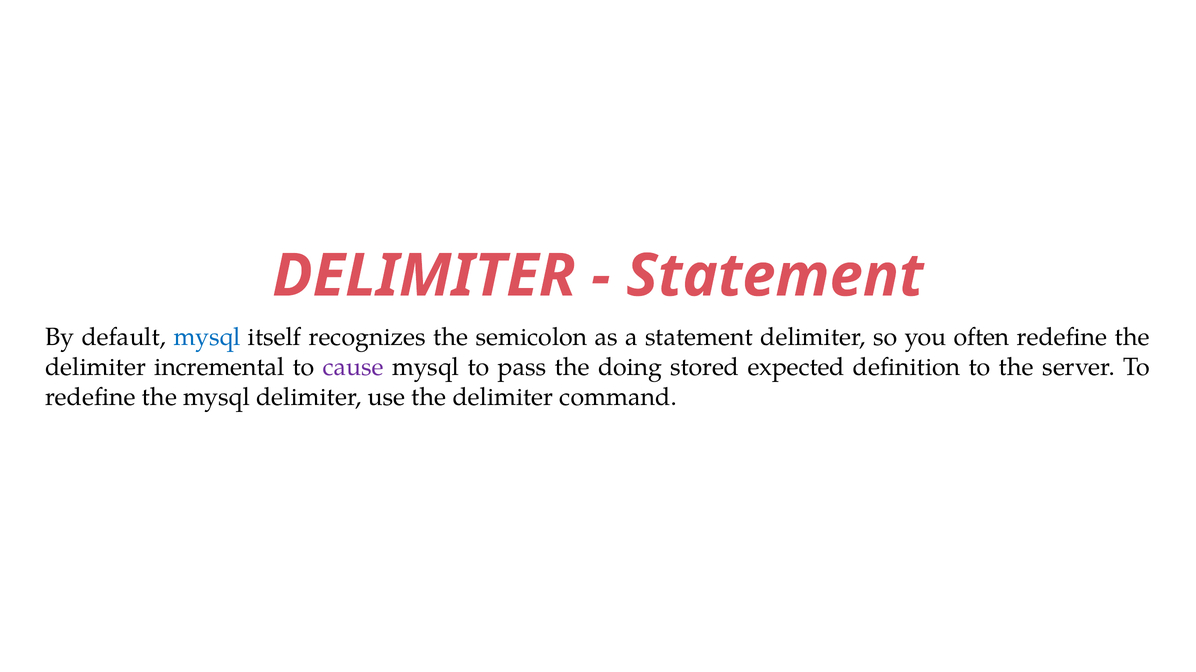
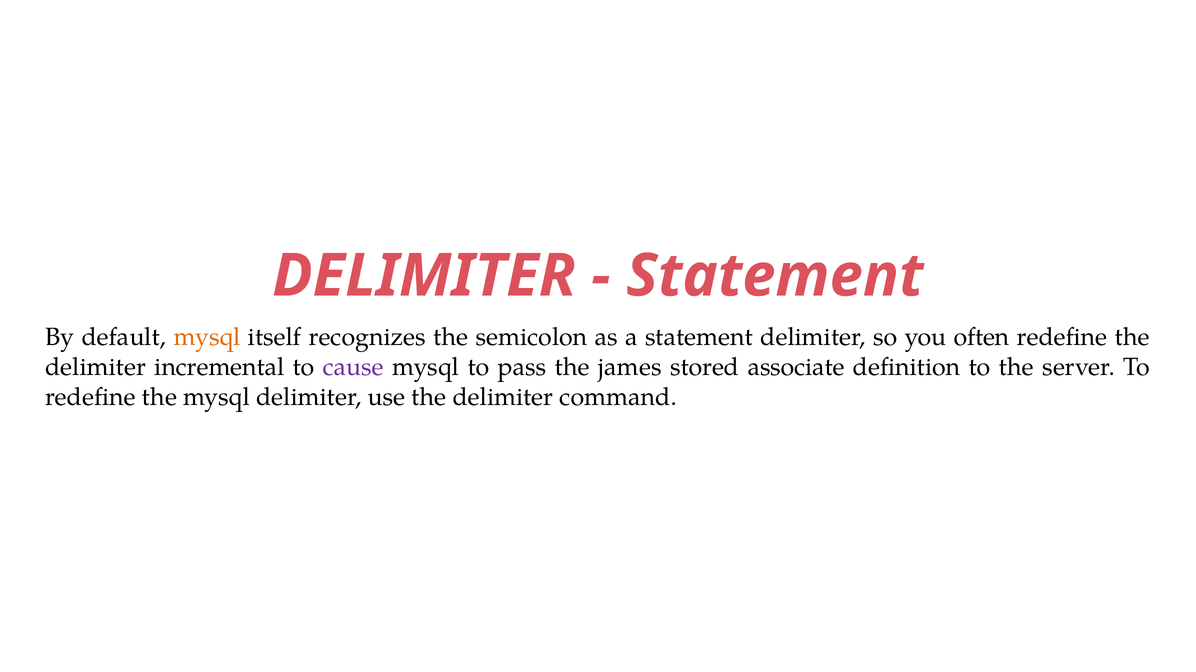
mysql at (207, 338) colour: blue -> orange
doing: doing -> james
expected: expected -> associate
